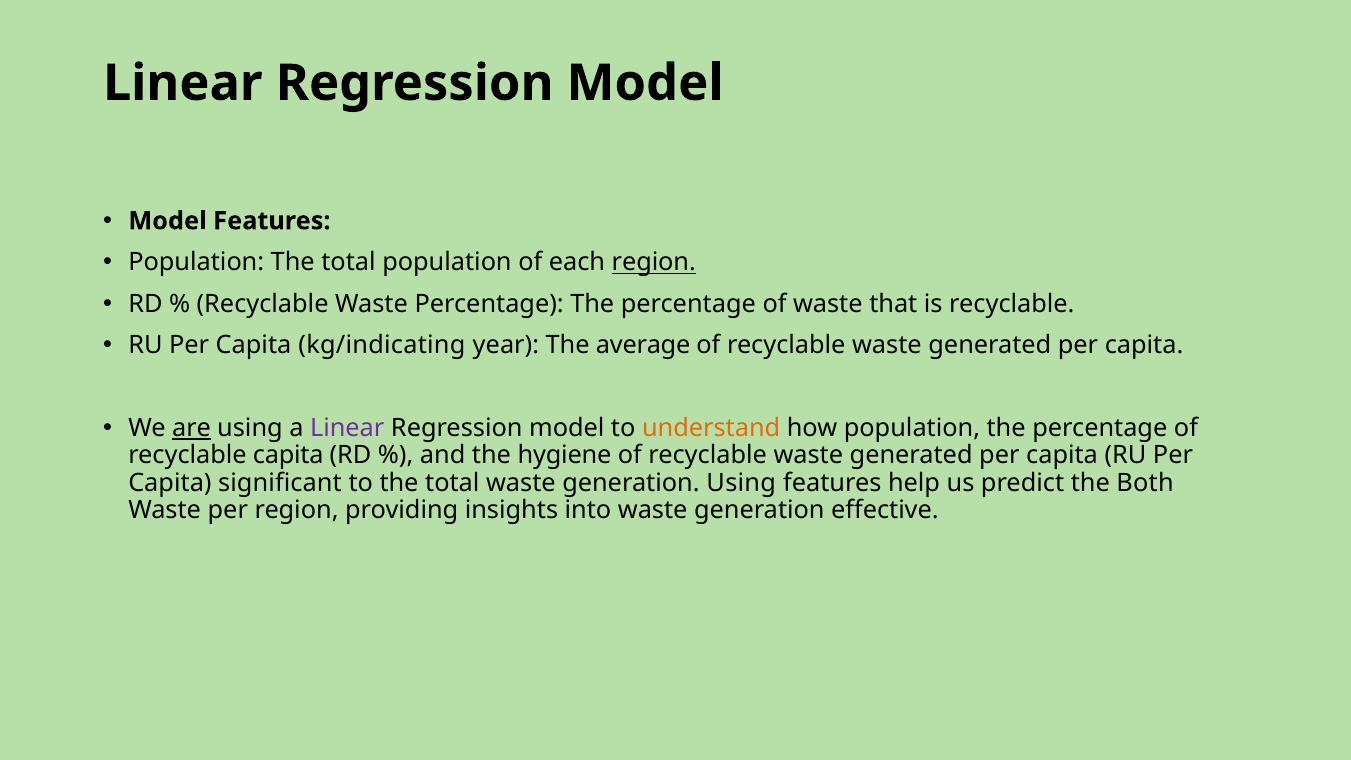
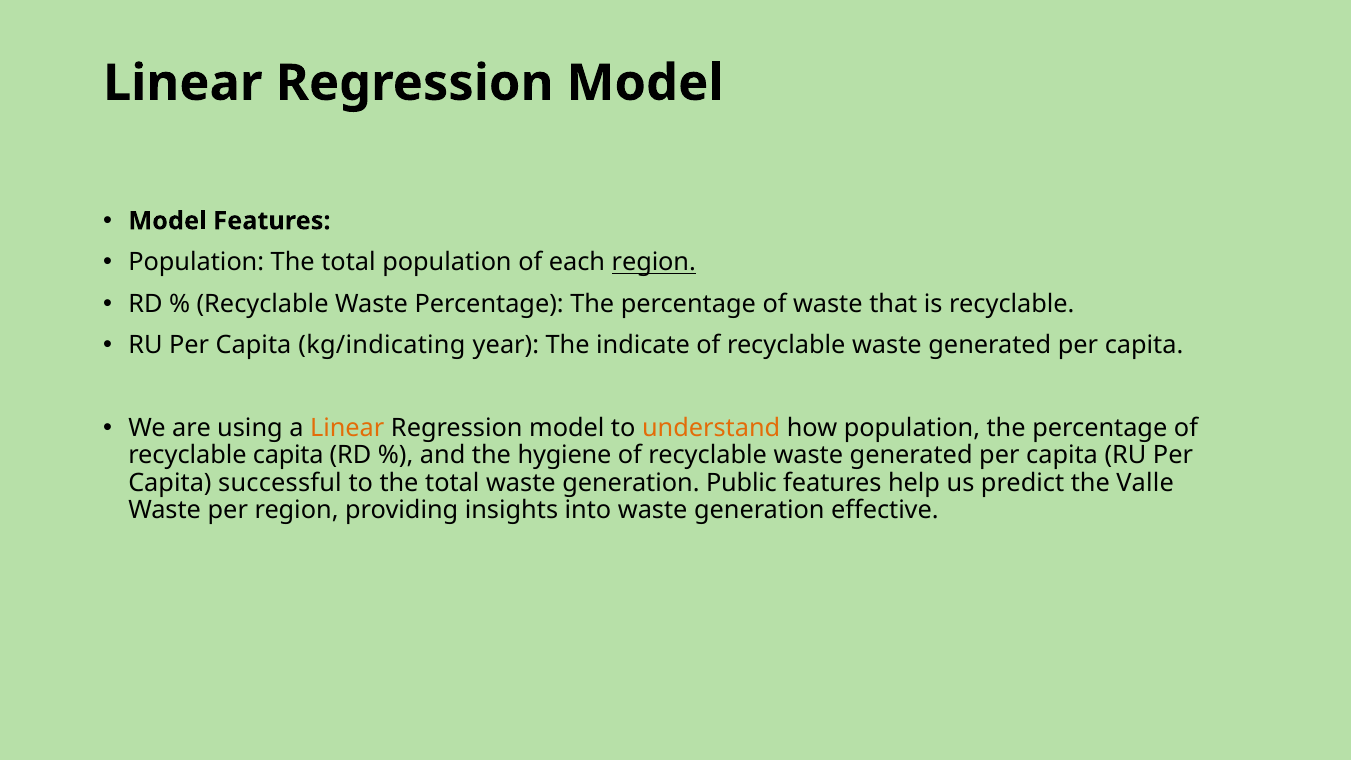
average: average -> indicate
are underline: present -> none
Linear at (347, 428) colour: purple -> orange
significant: significant -> successful
generation Using: Using -> Public
Both: Both -> Valle
